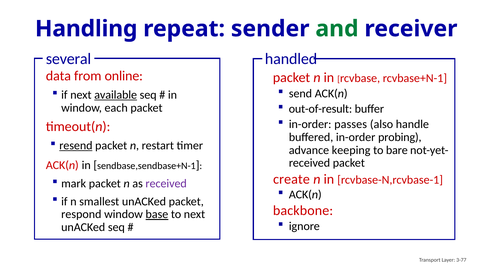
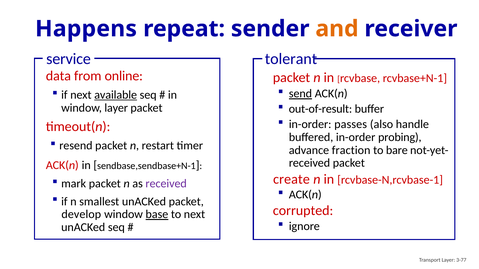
Handling: Handling -> Happens
and colour: green -> orange
several: several -> service
handled: handled -> tolerant
send underline: none -> present
window each: each -> layer
resend underline: present -> none
keeping: keeping -> fraction
backbone: backbone -> corrupted
respond: respond -> develop
